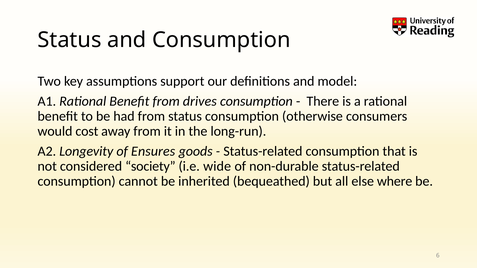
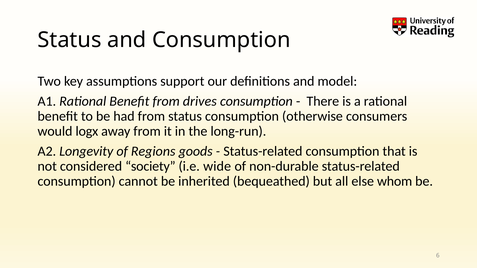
cost: cost -> logx
Ensures: Ensures -> Regions
where: where -> whom
